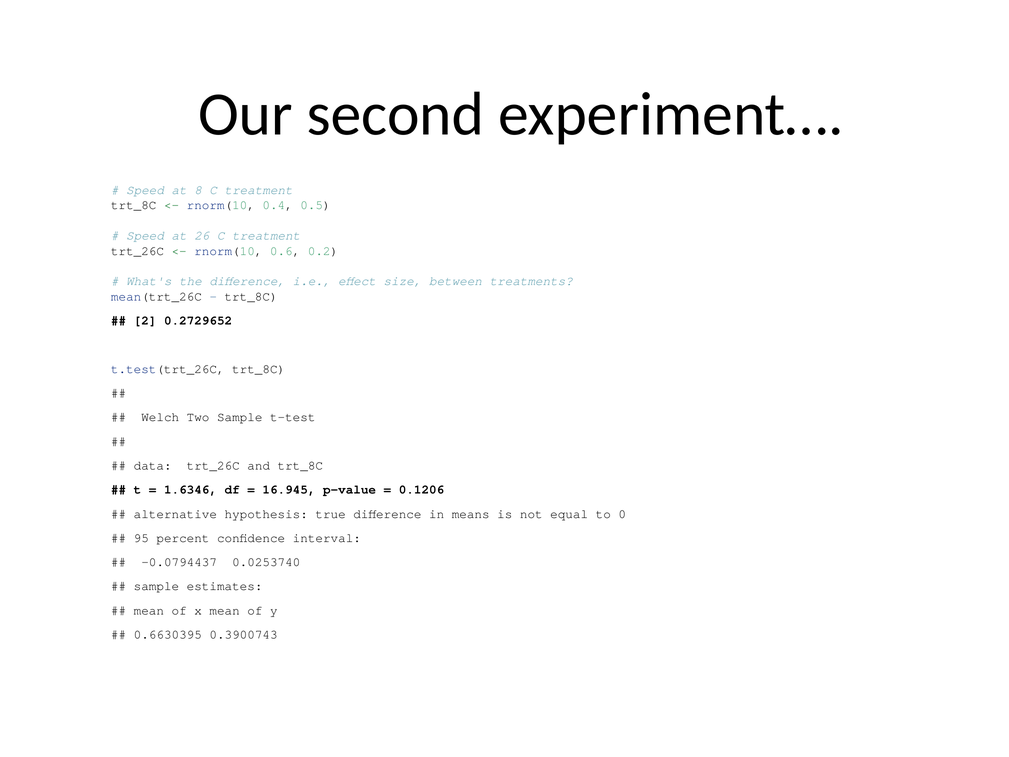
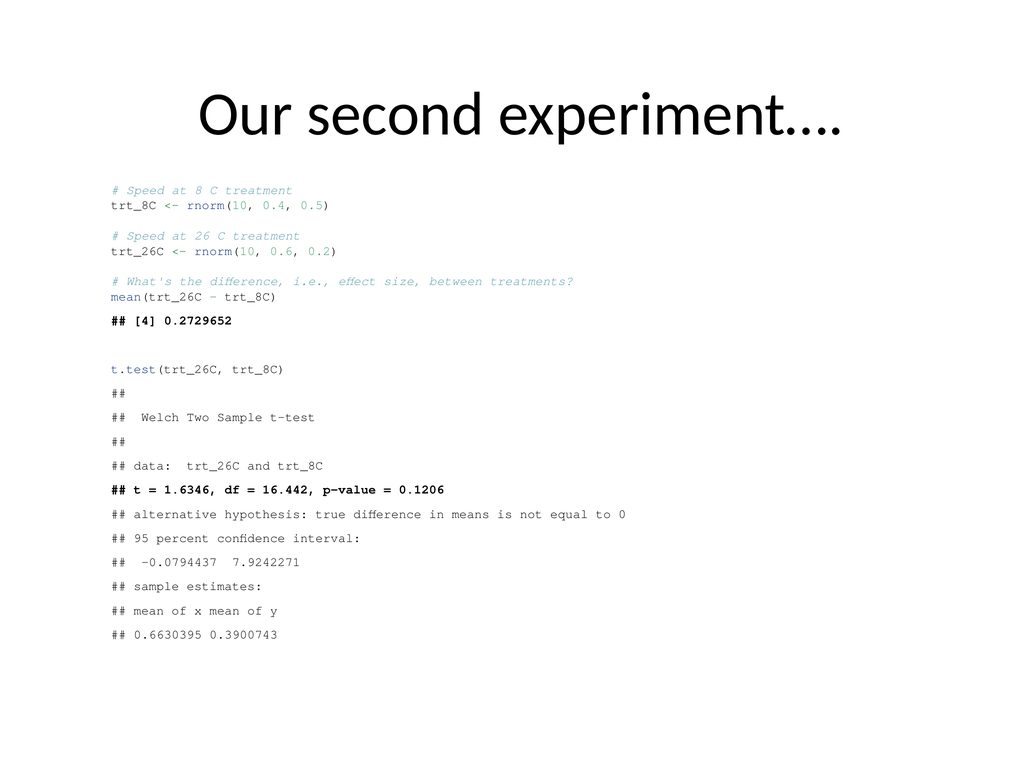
2: 2 -> 4
16.945: 16.945 -> 16.442
0.0253740: 0.0253740 -> 7.9242271
